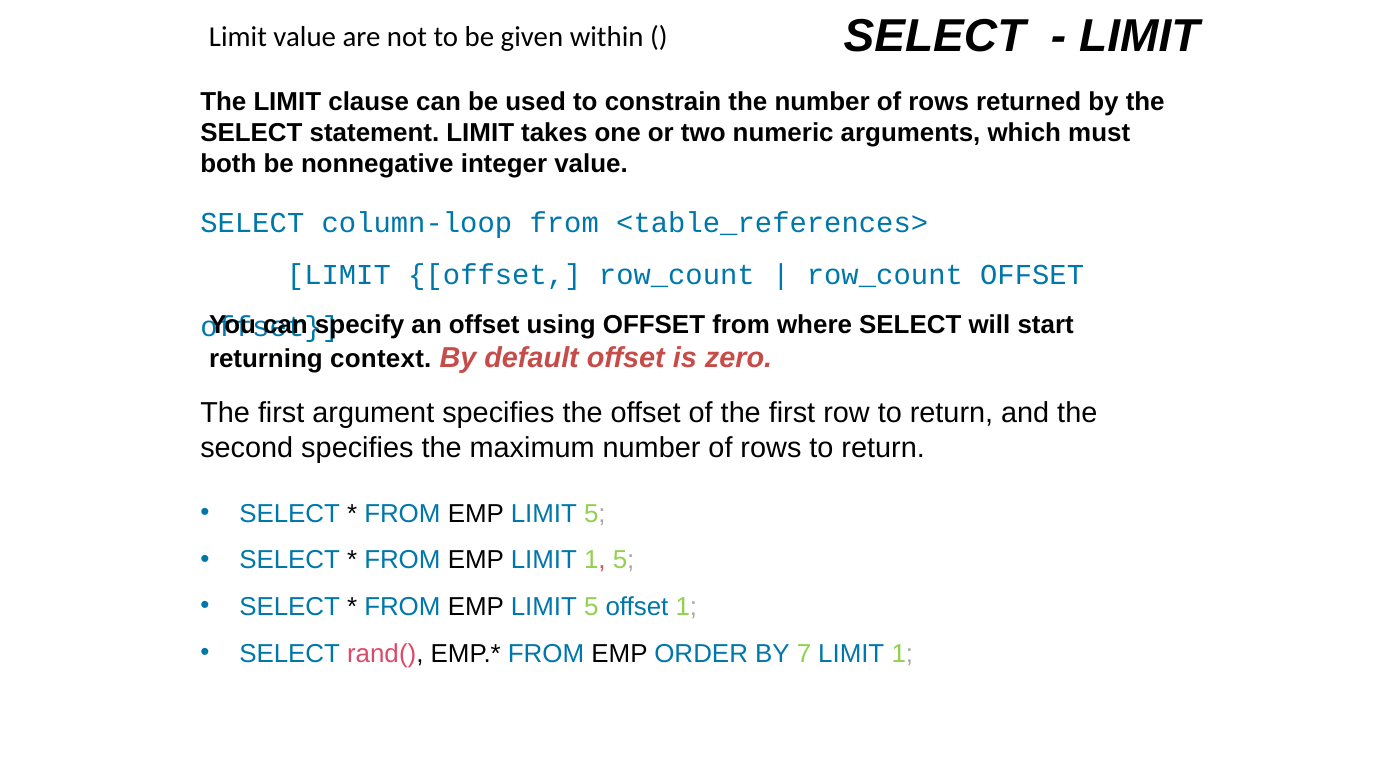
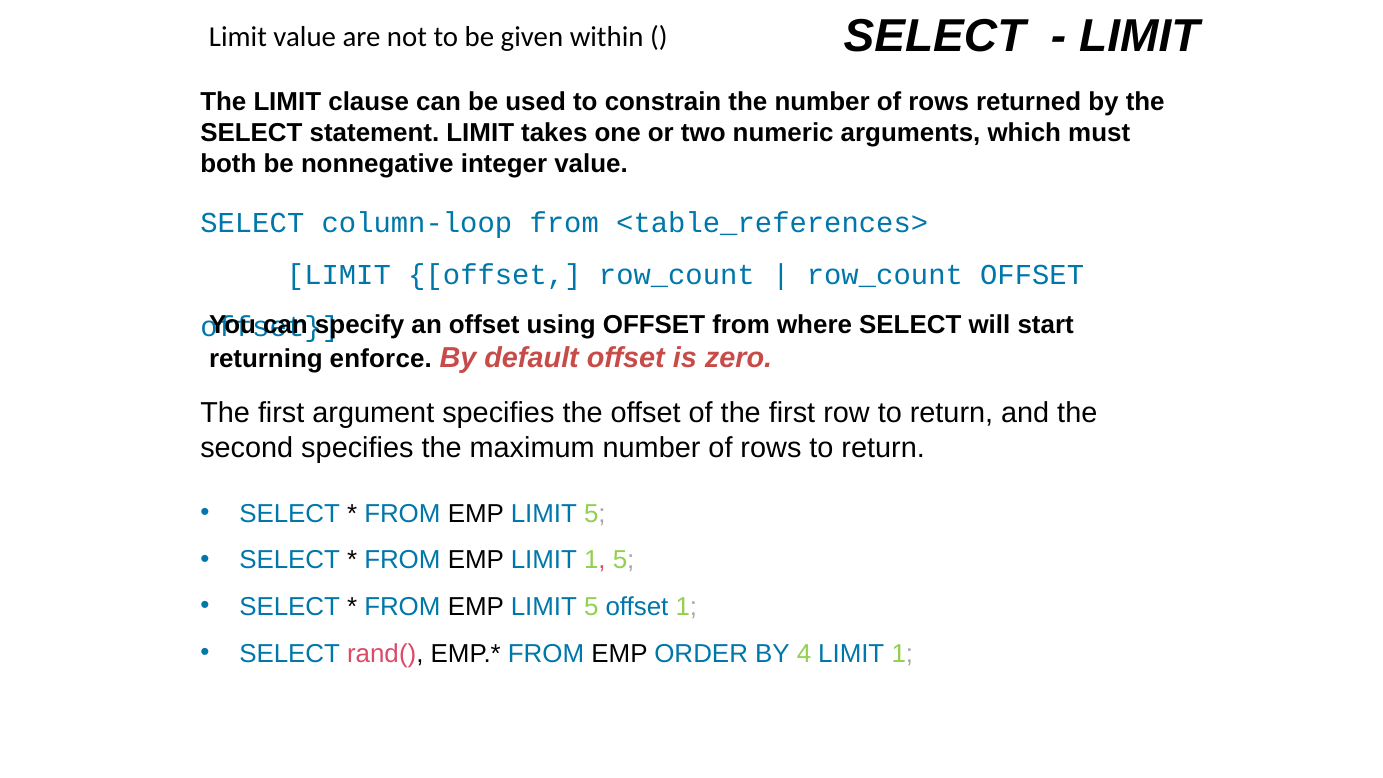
context: context -> enforce
7: 7 -> 4
